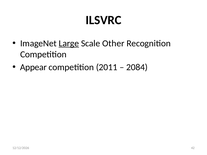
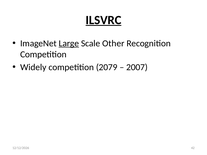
ILSVRC underline: none -> present
Appear: Appear -> Widely
2011: 2011 -> 2079
2084: 2084 -> 2007
